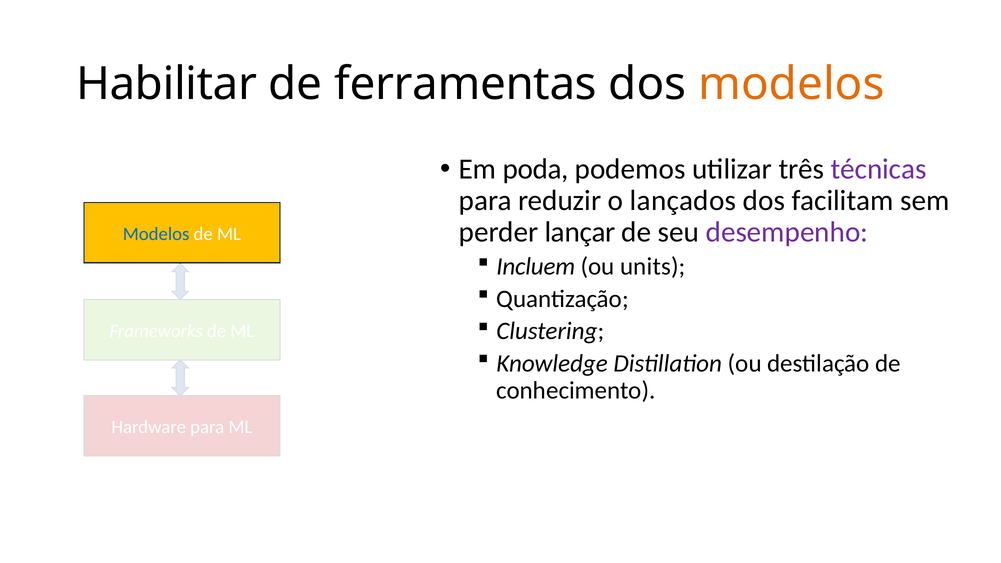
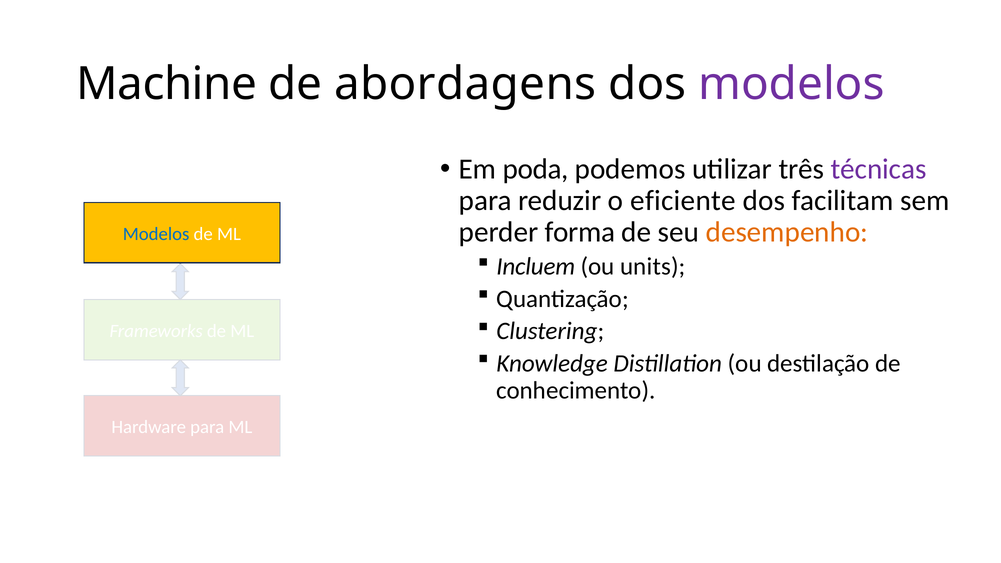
Habilitar: Habilitar -> Machine
ferramentas: ferramentas -> abordagens
modelos at (791, 84) colour: orange -> purple
lançados: lançados -> eficiente
lançar: lançar -> forma
desempenho colour: purple -> orange
